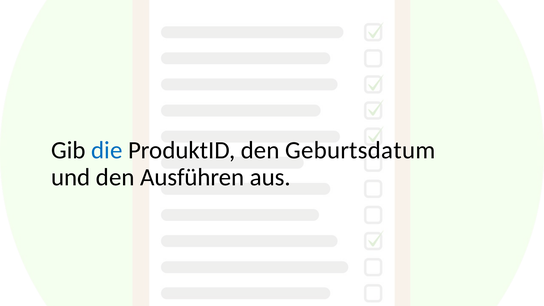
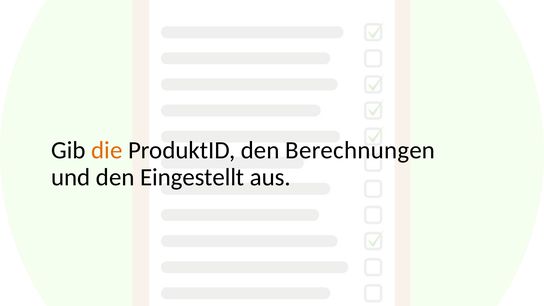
die colour: blue -> orange
Geburtsdatum: Geburtsdatum -> Berechnungen
Ausführen: Ausführen -> Eingestellt
